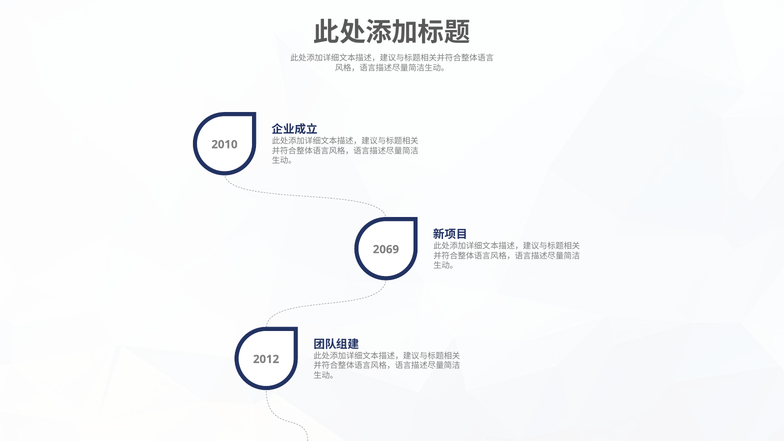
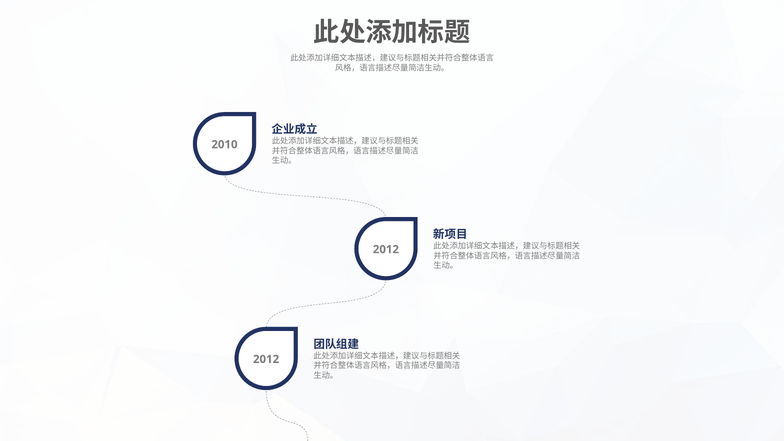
2069 at (386, 249): 2069 -> 2012
